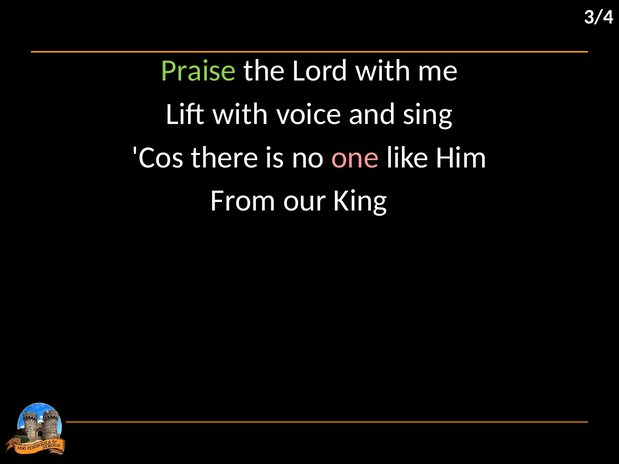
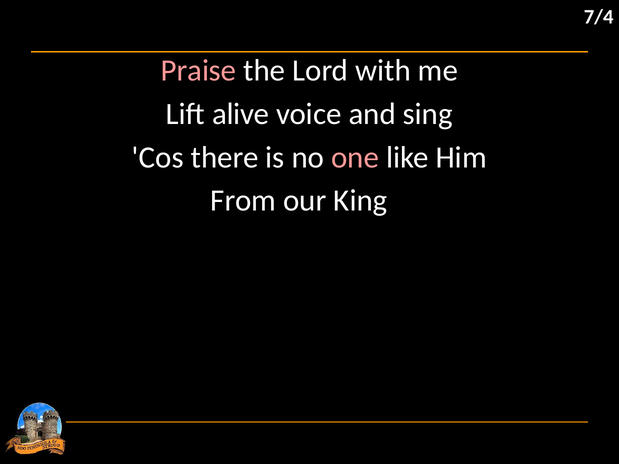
3/4: 3/4 -> 7/4
Praise colour: light green -> pink
Lift with: with -> alive
